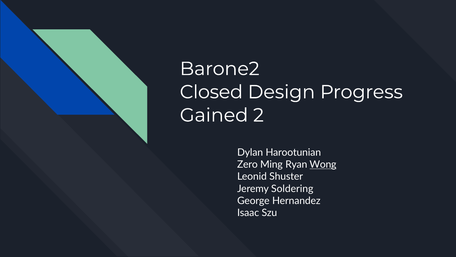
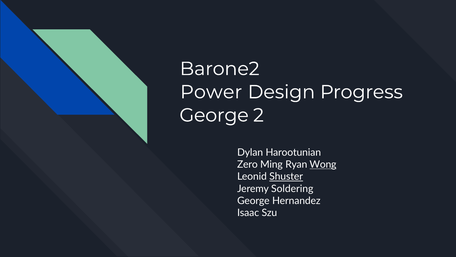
Closed: Closed -> Power
Gained at (214, 115): Gained -> George
Shuster underline: none -> present
